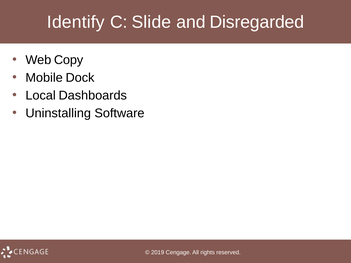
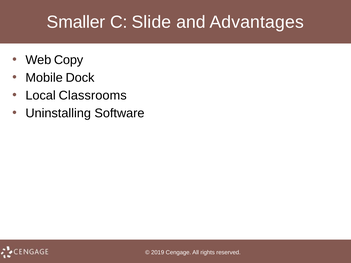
Identify: Identify -> Smaller
Disregarded: Disregarded -> Advantages
Dashboards: Dashboards -> Classrooms
